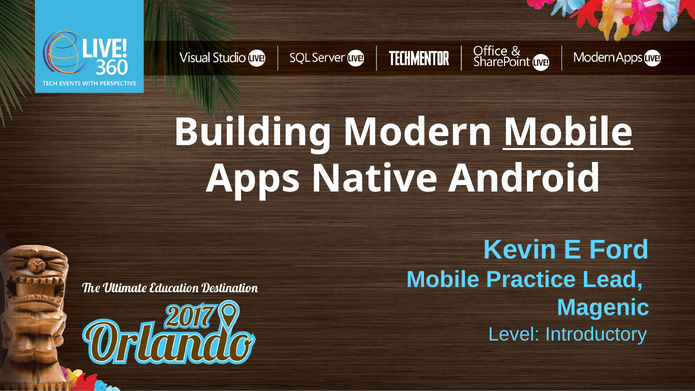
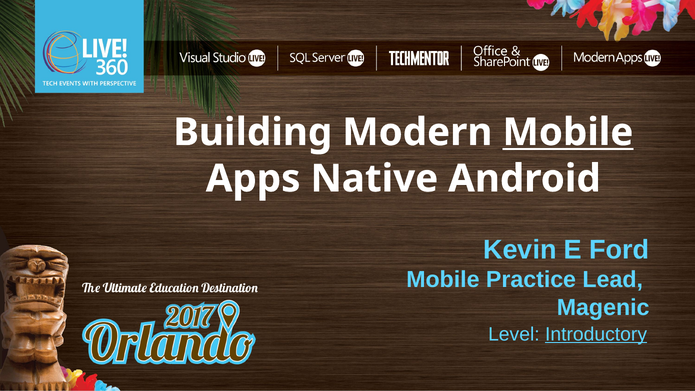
Introductory underline: none -> present
